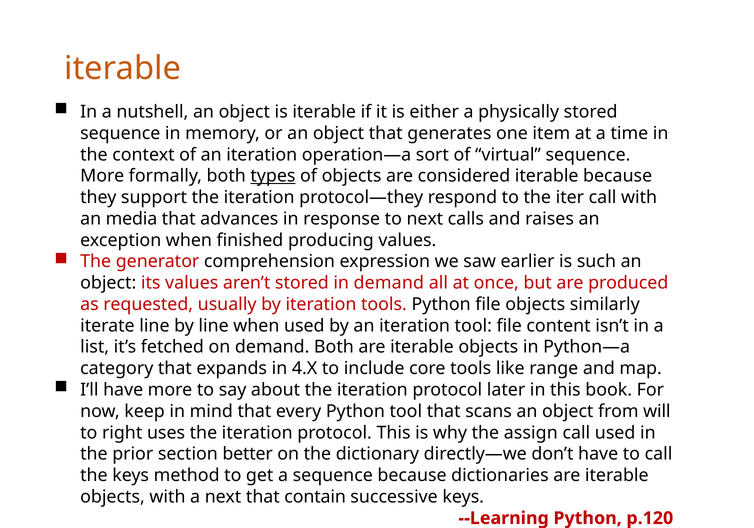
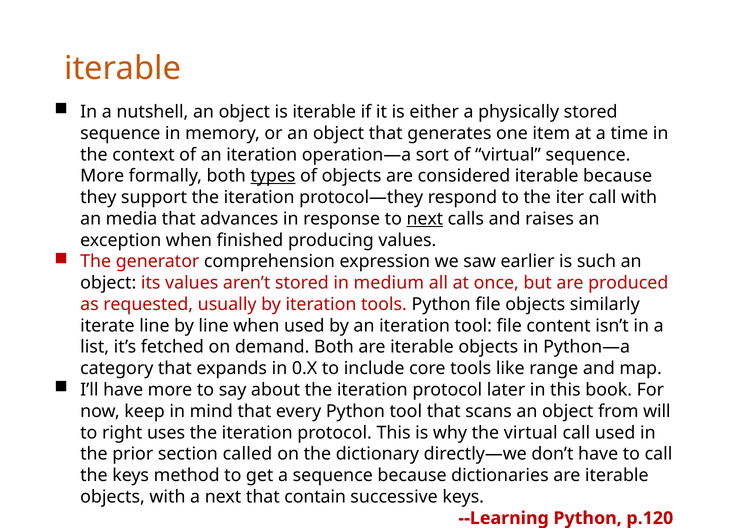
next at (425, 219) underline: none -> present
in demand: demand -> medium
4.X: 4.X -> 0.X
the assign: assign -> virtual
better: better -> called
